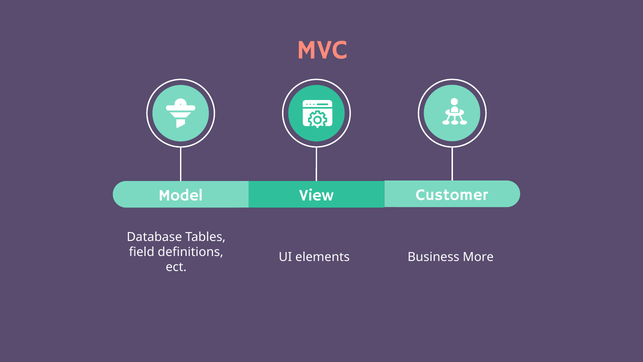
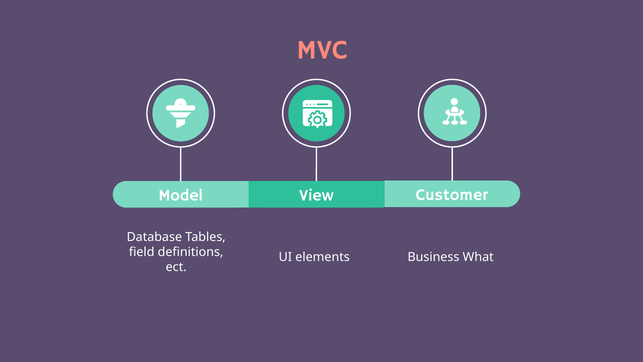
More: More -> What
